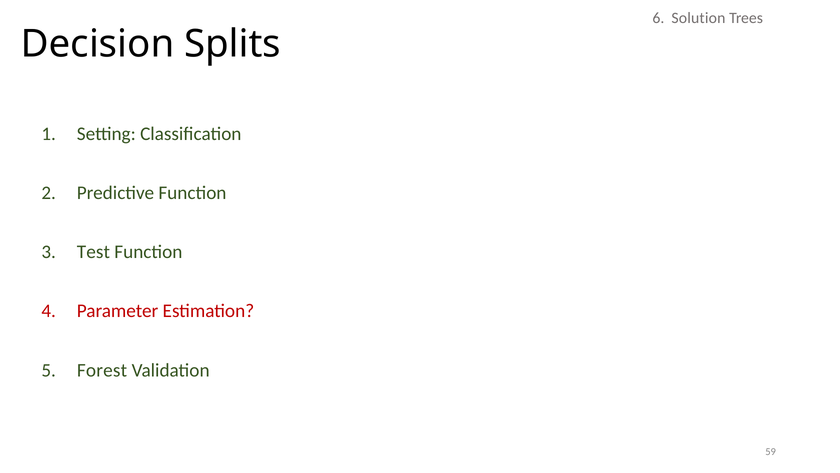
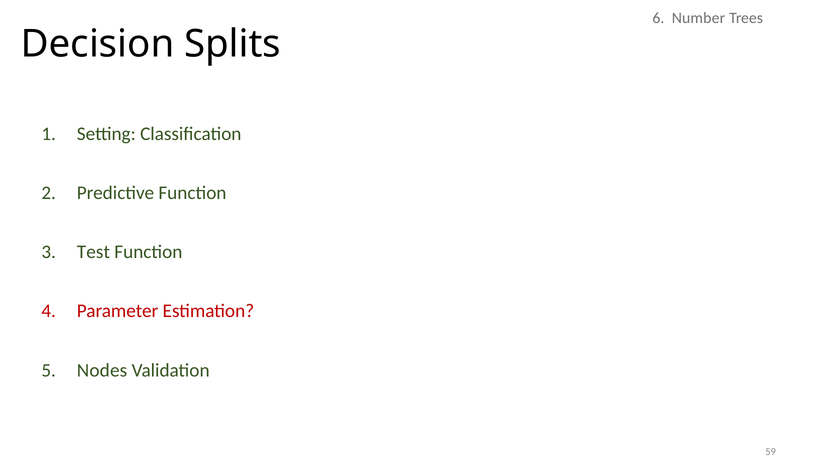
Solution: Solution -> Number
Forest: Forest -> Nodes
